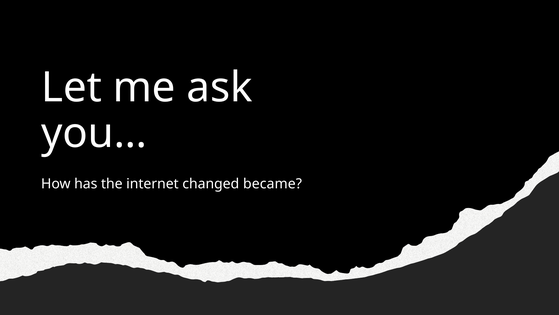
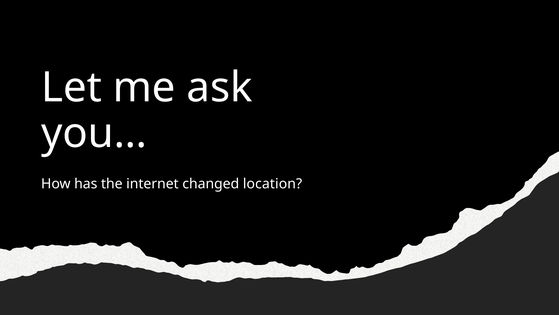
became: became -> location
